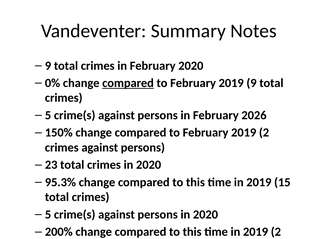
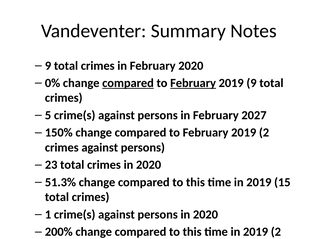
February at (193, 83) underline: none -> present
2026: 2026 -> 2027
95.3%: 95.3% -> 51.3%
5 at (48, 214): 5 -> 1
